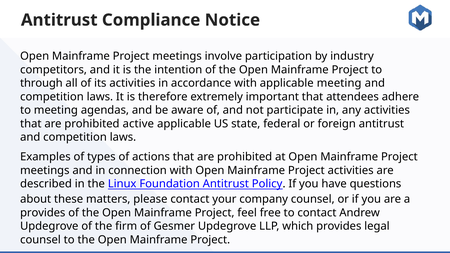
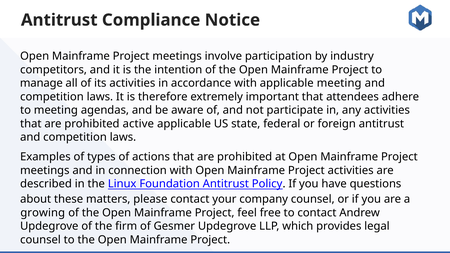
through: through -> manage
provides at (43, 213): provides -> growing
